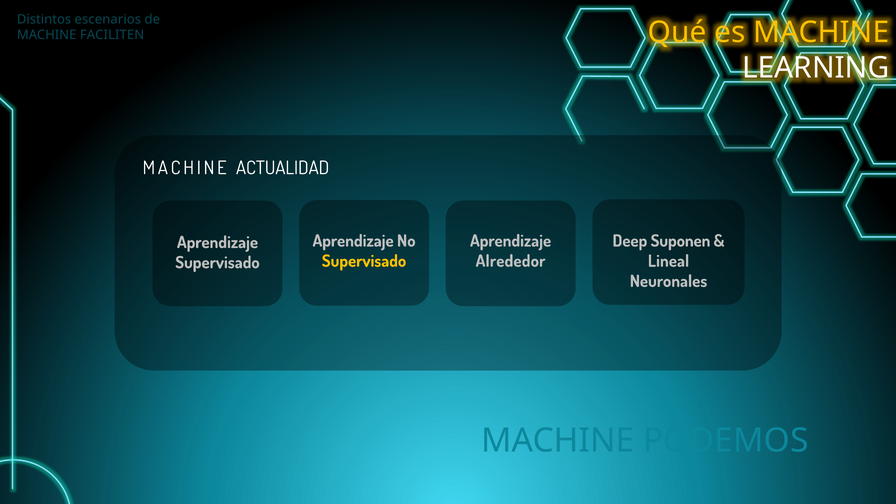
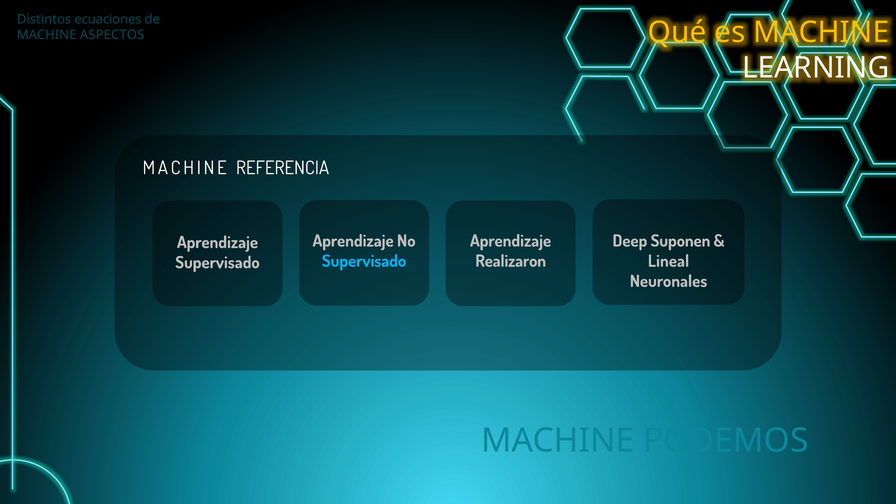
escenarios: escenarios -> ecuaciones
FACILITEN: FACILITEN -> ASPECTOS
ACTUALIDAD: ACTUALIDAD -> REFERENCIA
Supervisado at (364, 261) colour: yellow -> light blue
Alrededor: Alrededor -> Realizaron
